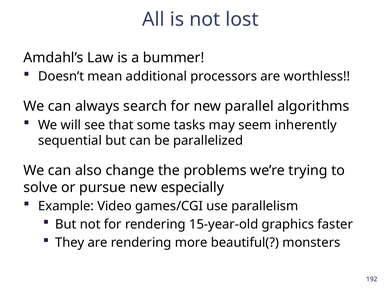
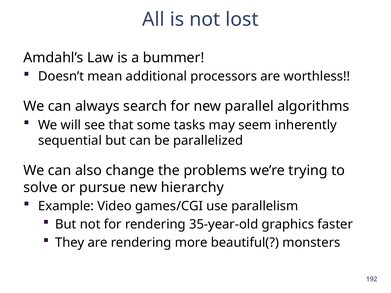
especially: especially -> hierarchy
15-year-old: 15-year-old -> 35-year-old
